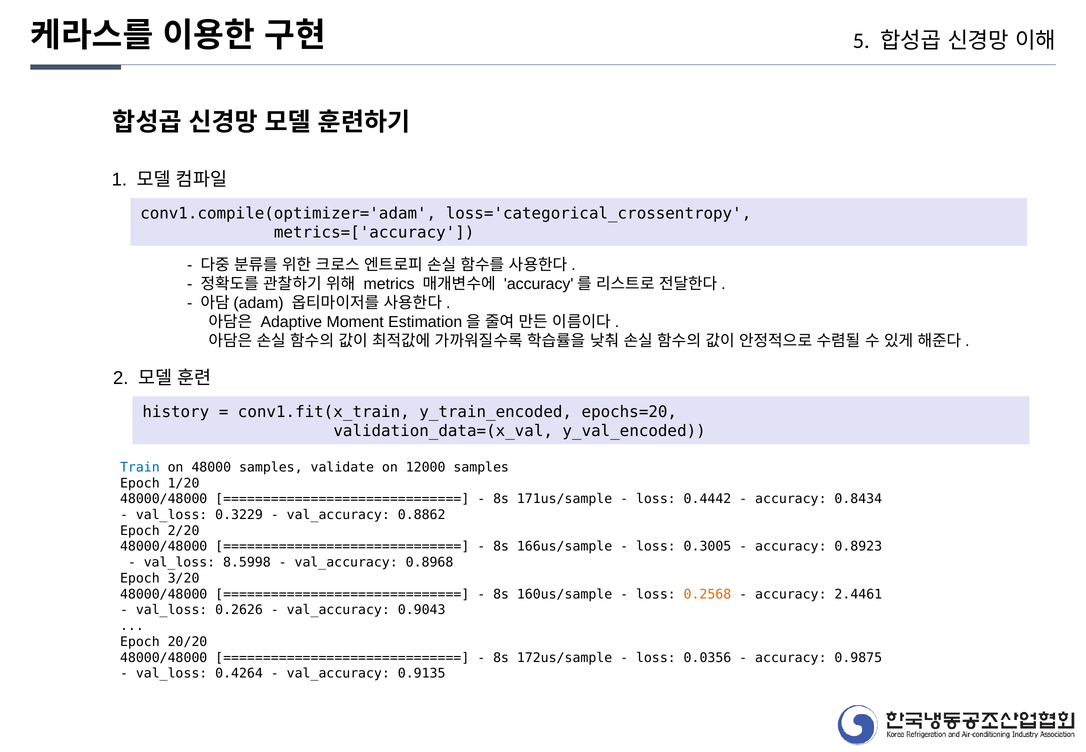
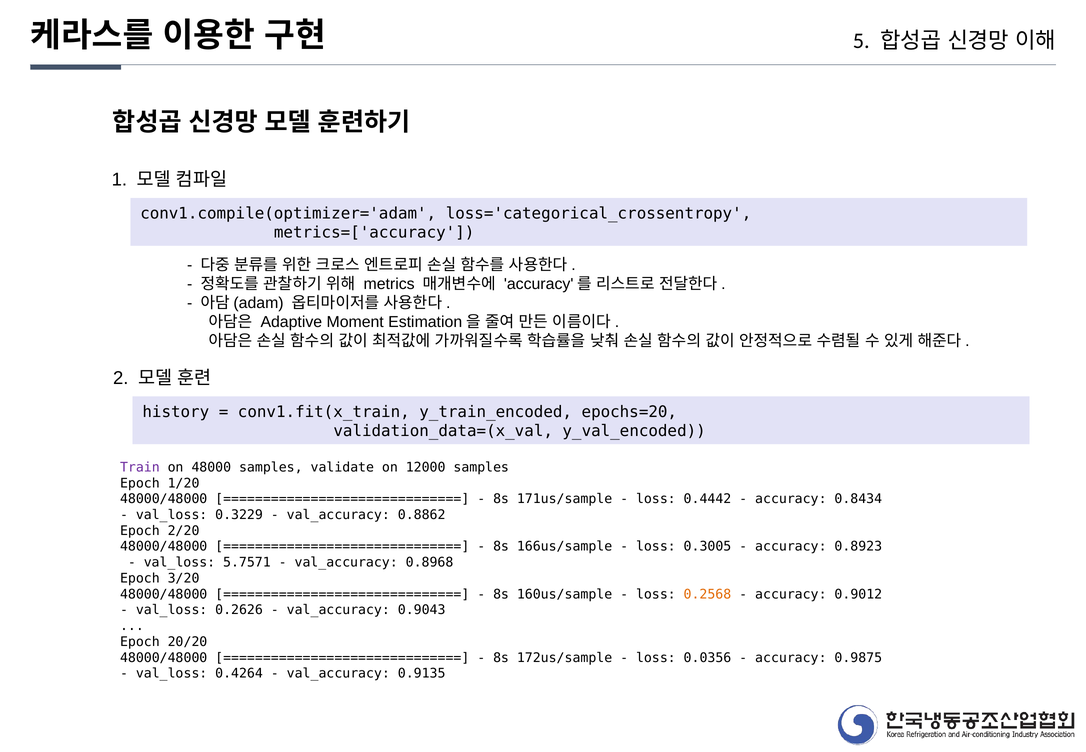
Train colour: blue -> purple
8.5998: 8.5998 -> 5.7571
2.4461: 2.4461 -> 0.9012
